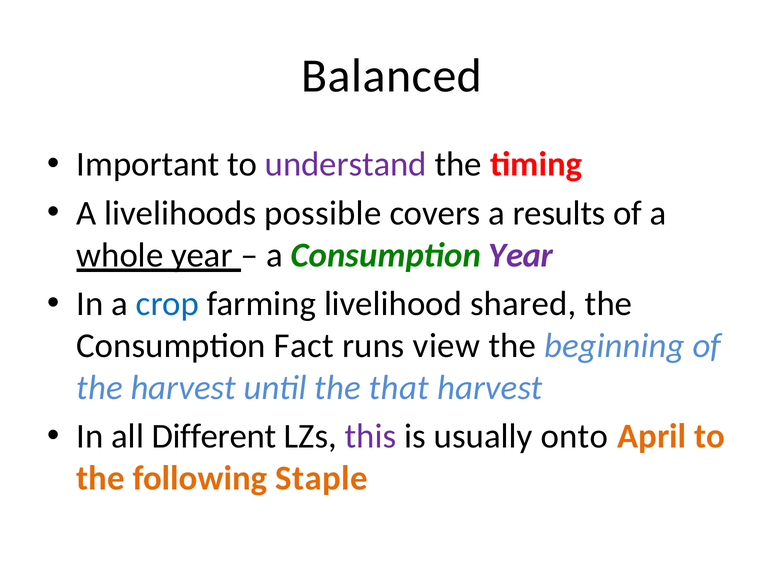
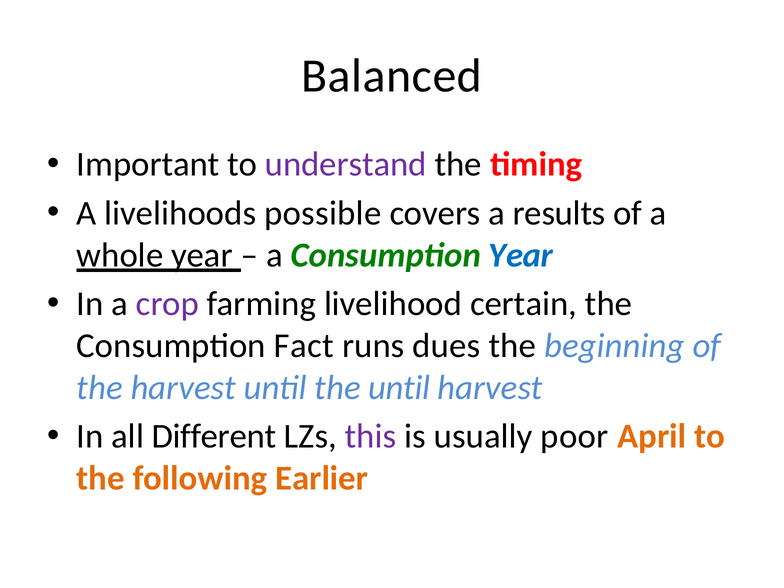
Year at (521, 255) colour: purple -> blue
crop colour: blue -> purple
shared: shared -> certain
view: view -> dues
the that: that -> until
onto: onto -> poor
Staple: Staple -> Earlier
